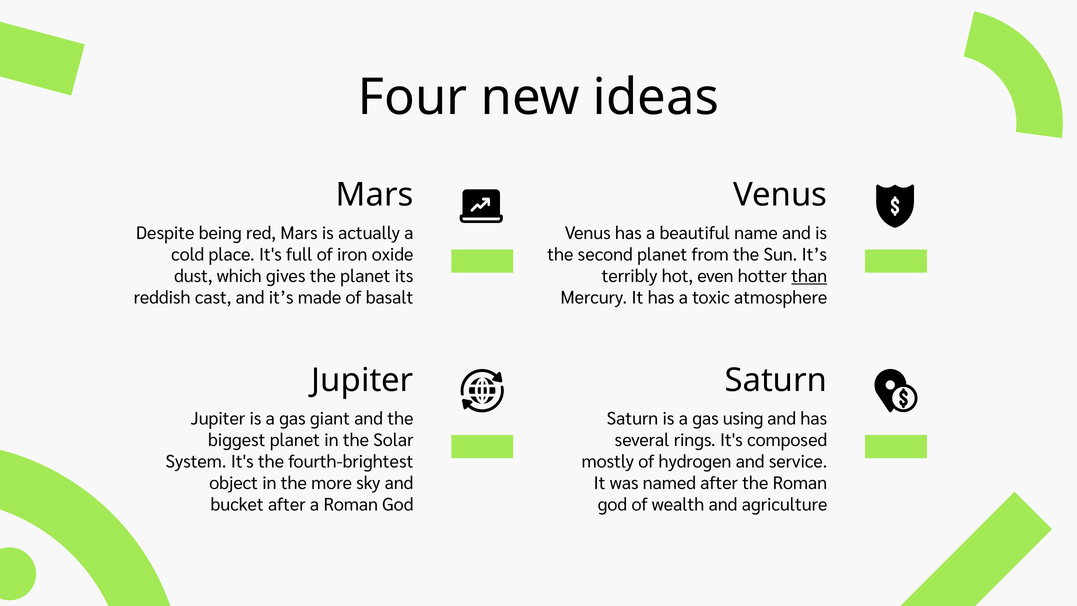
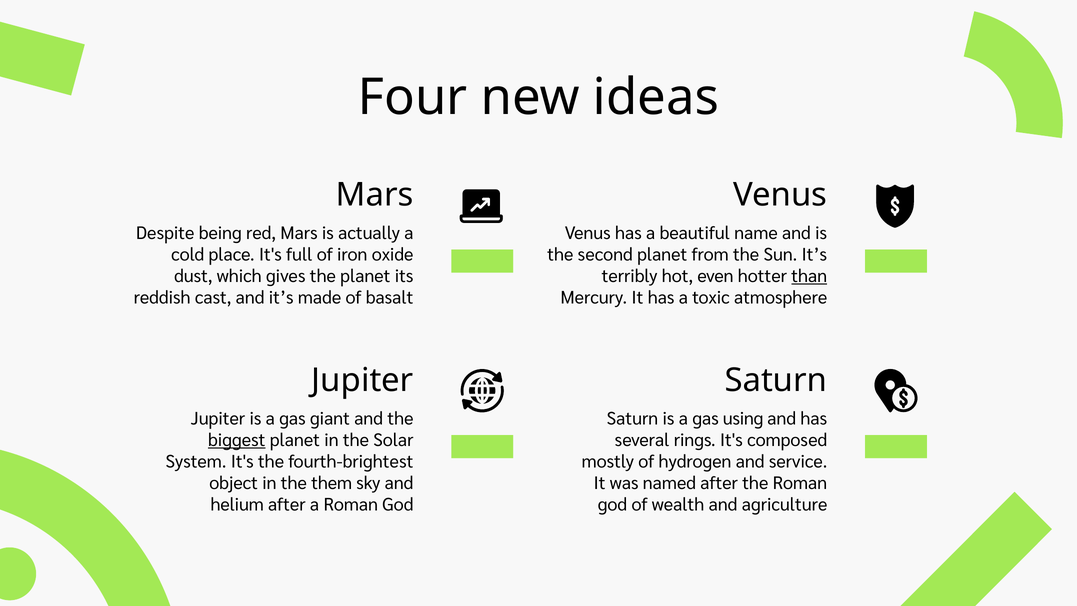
biggest underline: none -> present
more: more -> them
bucket: bucket -> helium
